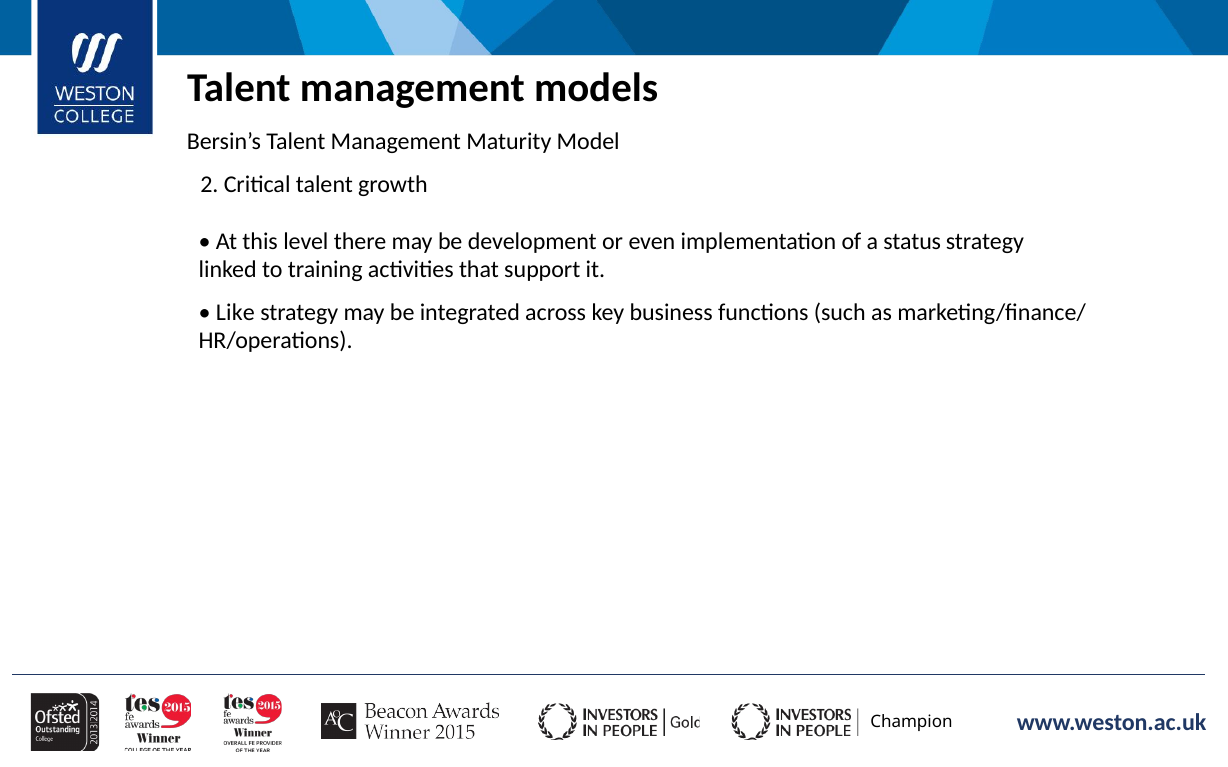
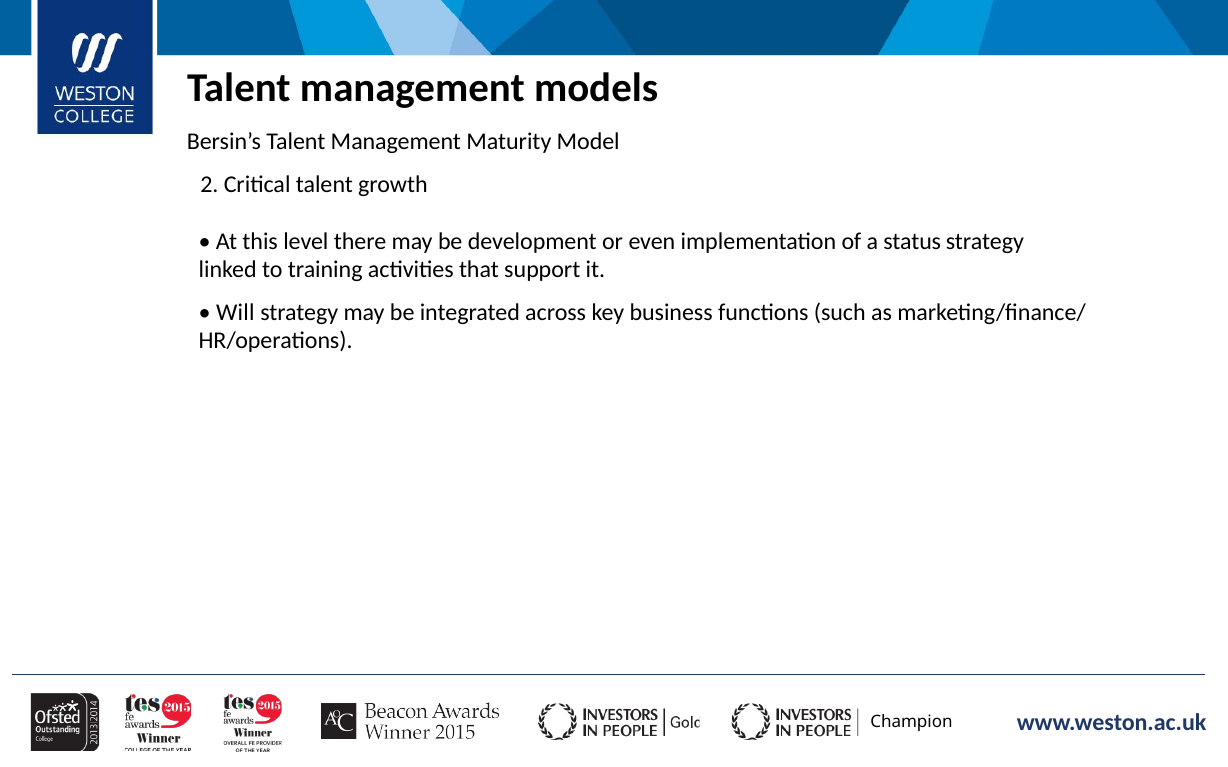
Like: Like -> Will
